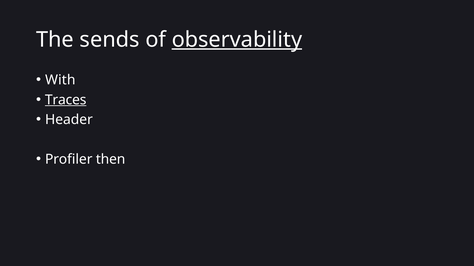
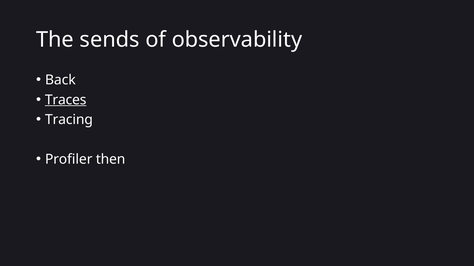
observability underline: present -> none
With: With -> Back
Header: Header -> Tracing
